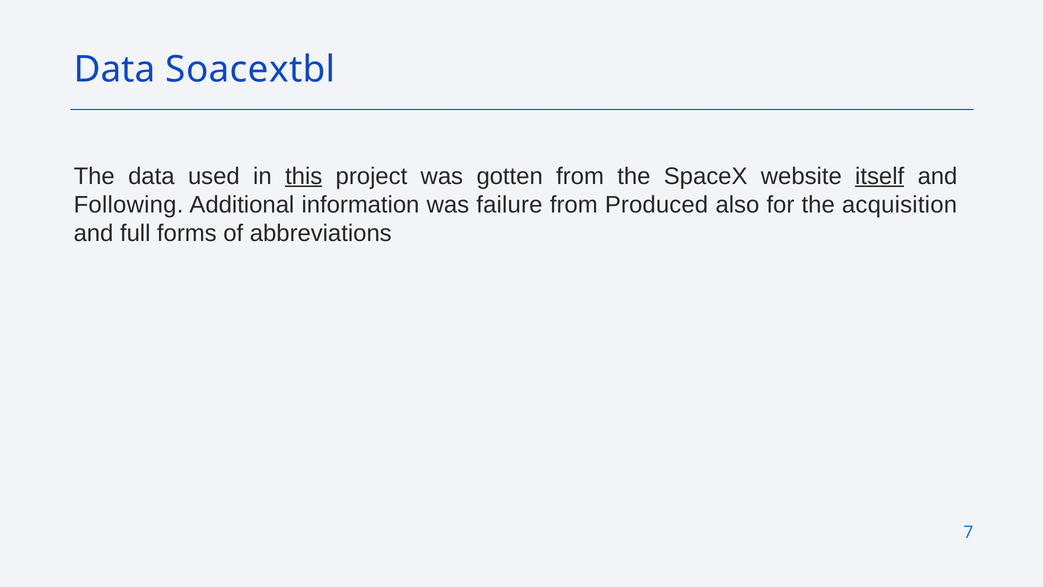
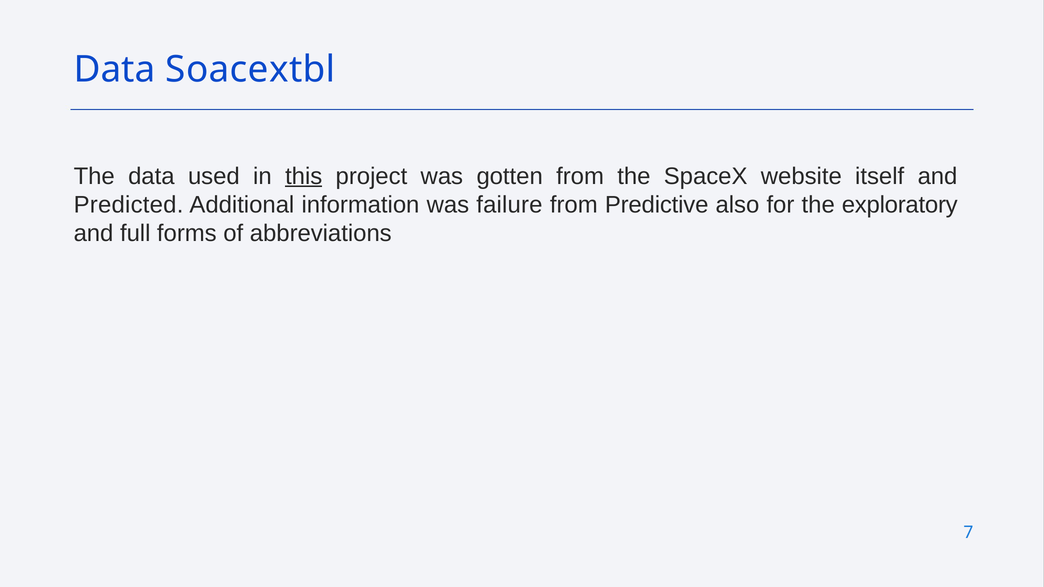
itself underline: present -> none
Following: Following -> Predicted
Produced: Produced -> Predictive
acquisition: acquisition -> exploratory
